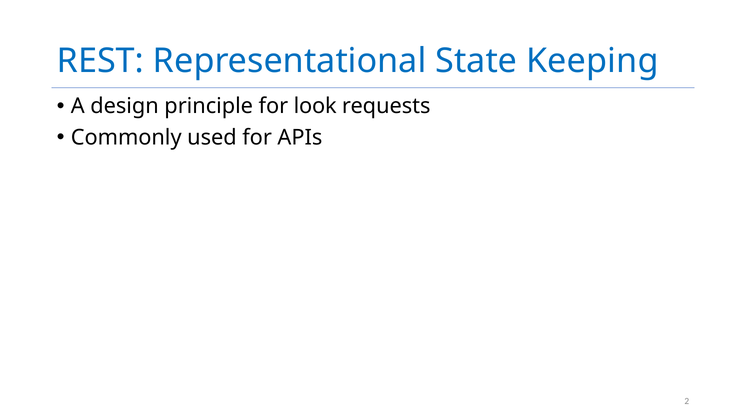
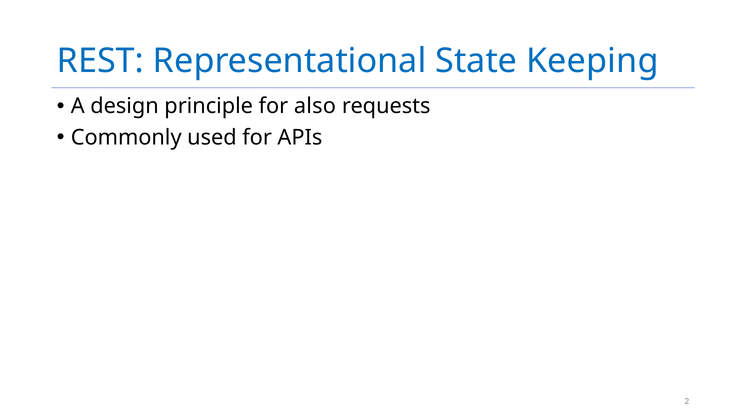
look: look -> also
